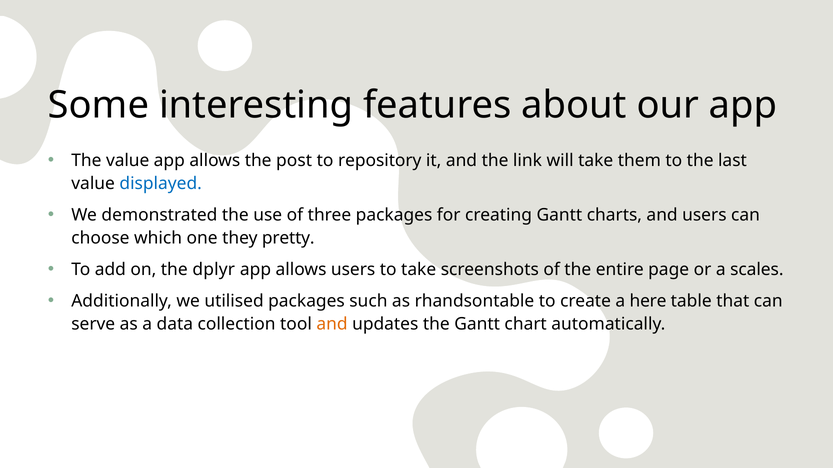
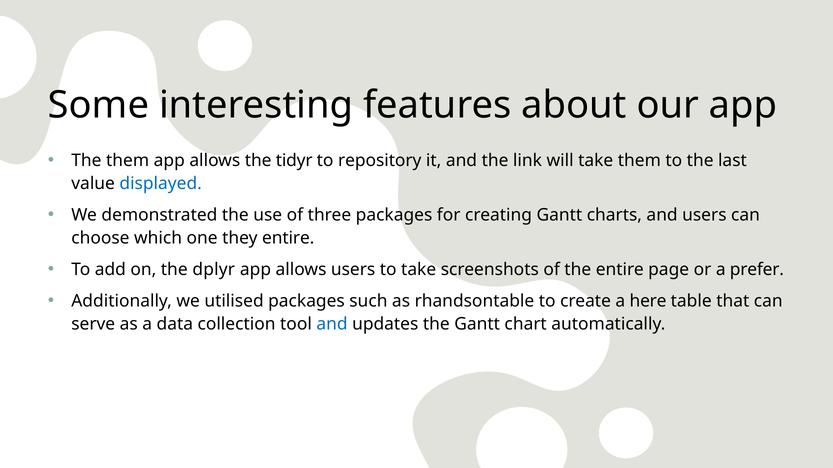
The value: value -> them
post: post -> tidyr
they pretty: pretty -> entire
scales: scales -> prefer
and at (332, 324) colour: orange -> blue
